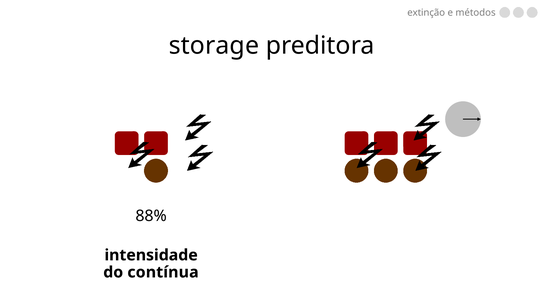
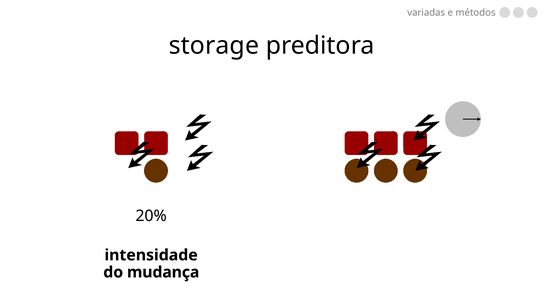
extinção: extinção -> variadas
88%: 88% -> 20%
contínua: contínua -> mudança
